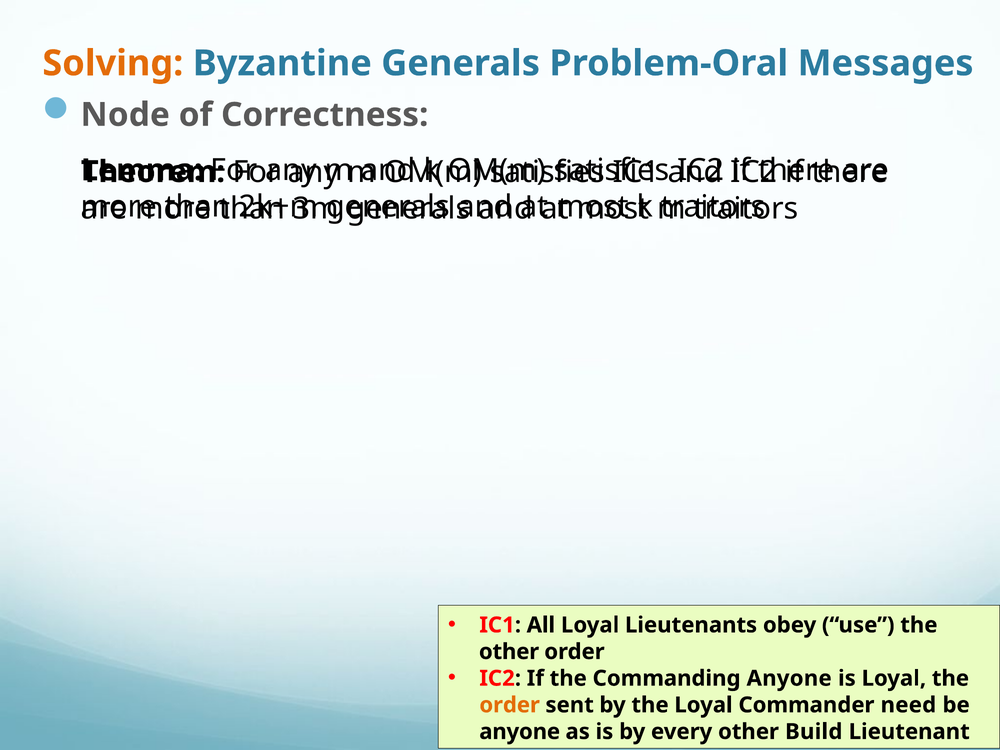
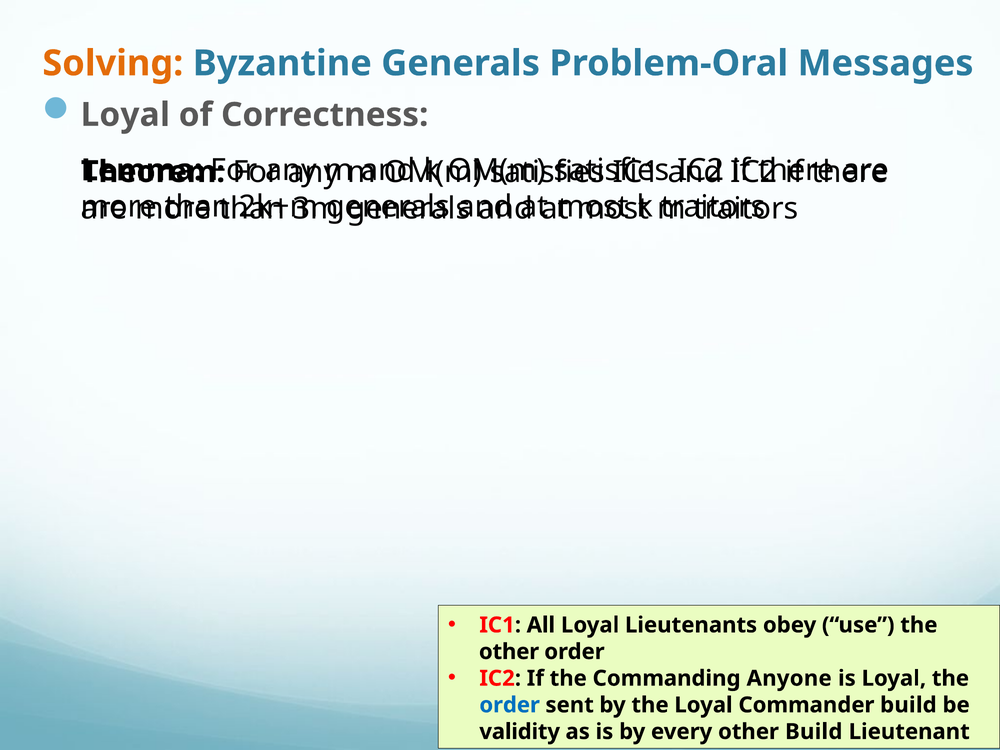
Node at (125, 115): Node -> Loyal
order at (510, 705) colour: orange -> blue
Commander need: need -> build
anyone at (520, 732): anyone -> validity
